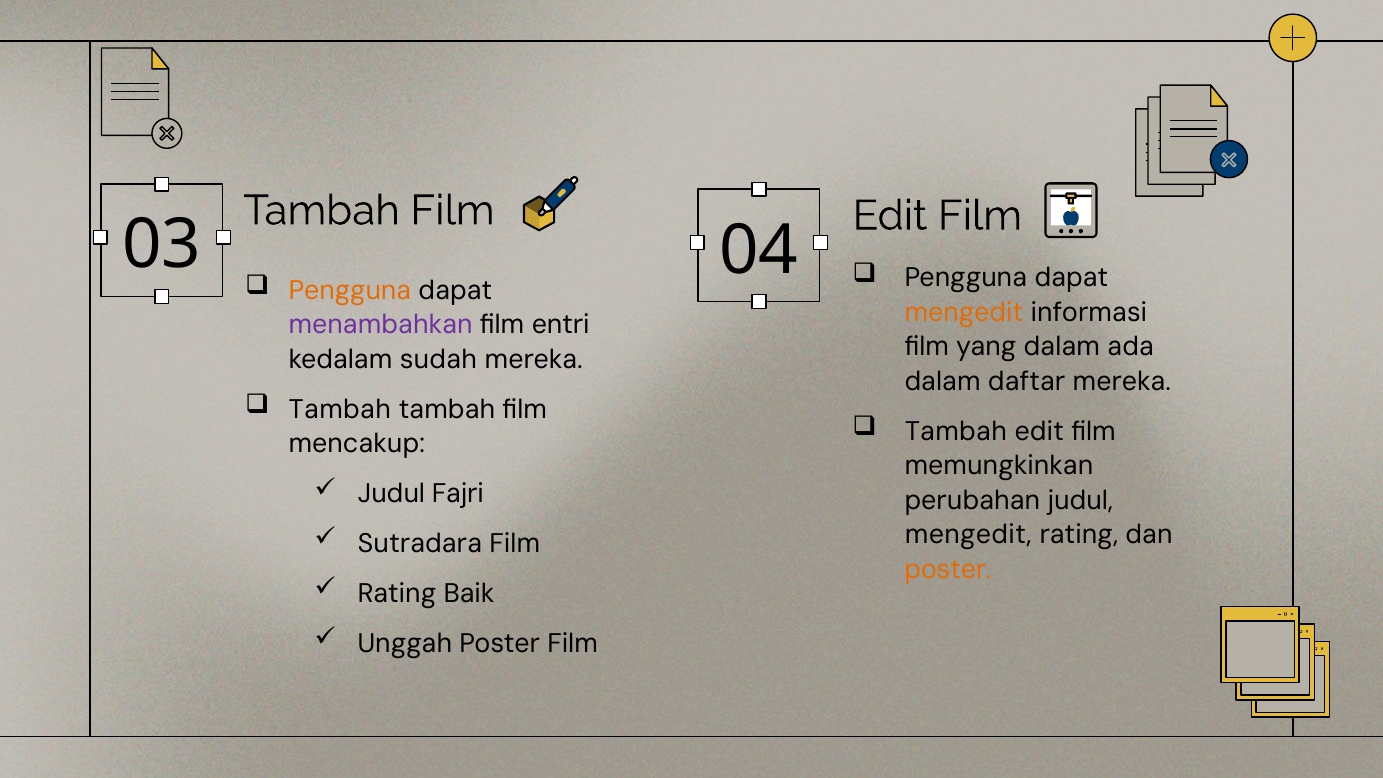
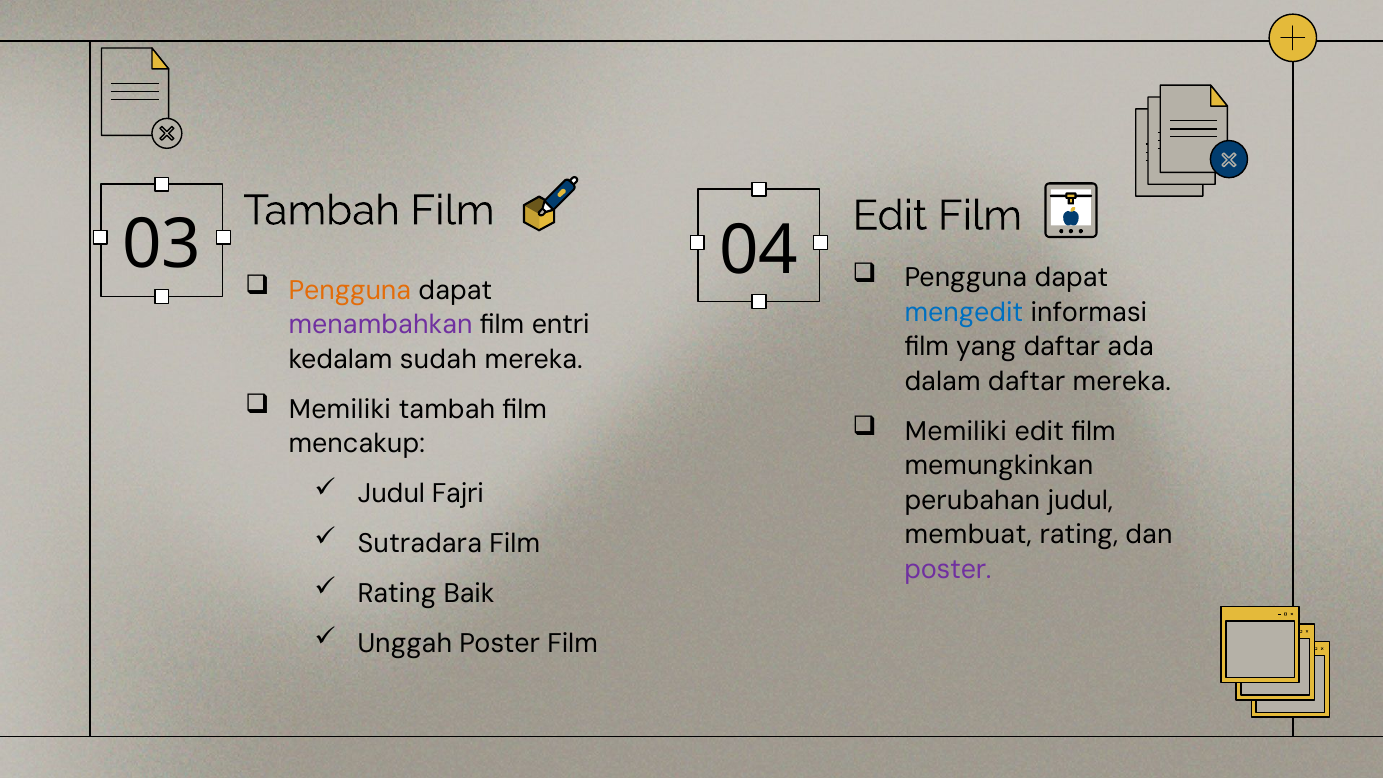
mengedit at (964, 312) colour: orange -> blue
yang dalam: dalam -> daftar
Tambah at (340, 409): Tambah -> Memiliki
Tambah at (956, 431): Tambah -> Memiliki
mengedit at (968, 535): mengedit -> membuat
poster at (948, 569) colour: orange -> purple
